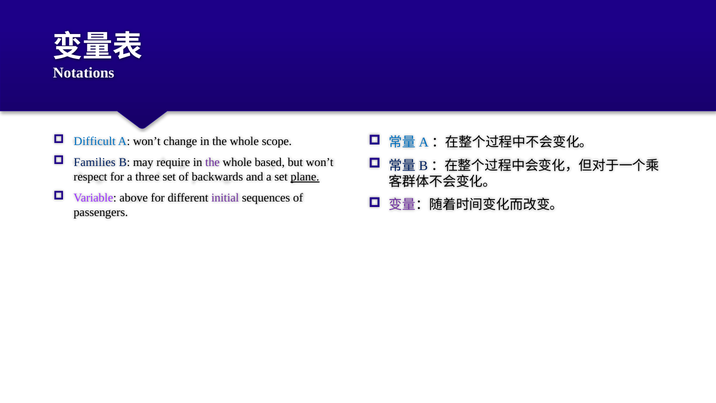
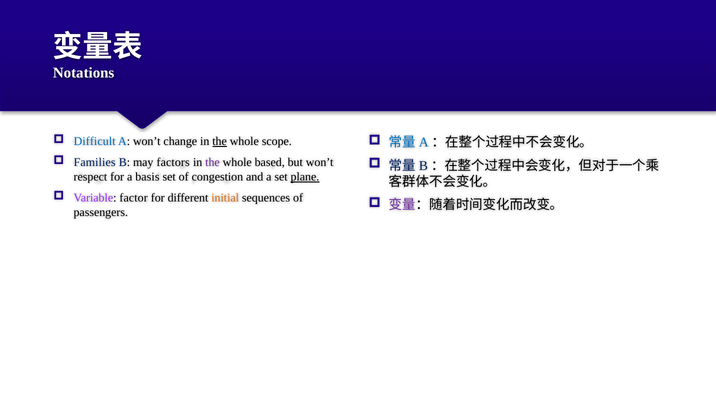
the at (220, 141) underline: none -> present
require: require -> factors
three: three -> basis
backwards: backwards -> congestion
above: above -> factor
initial colour: purple -> orange
